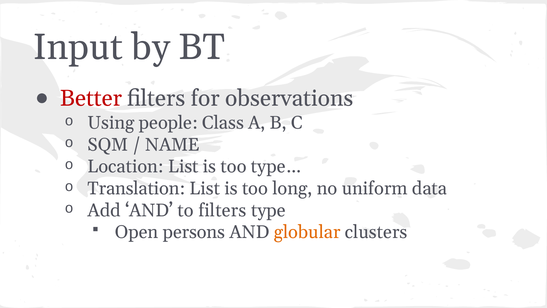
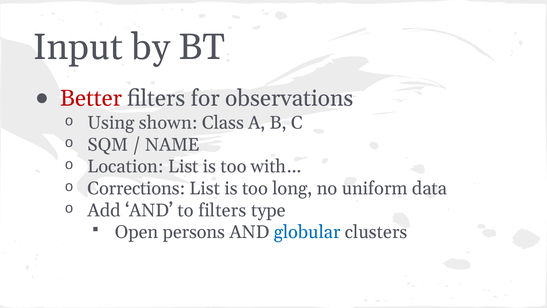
people: people -> shown
type…: type… -> with…
Translation: Translation -> Corrections
globular colour: orange -> blue
